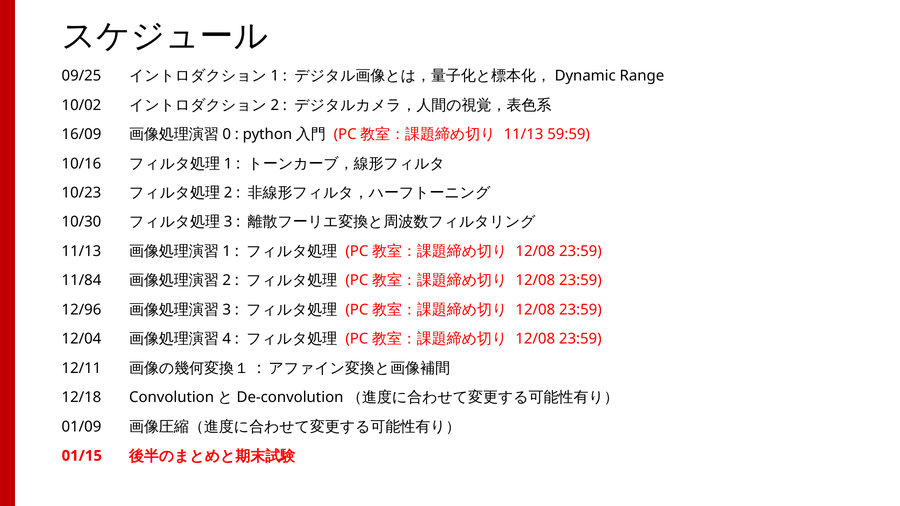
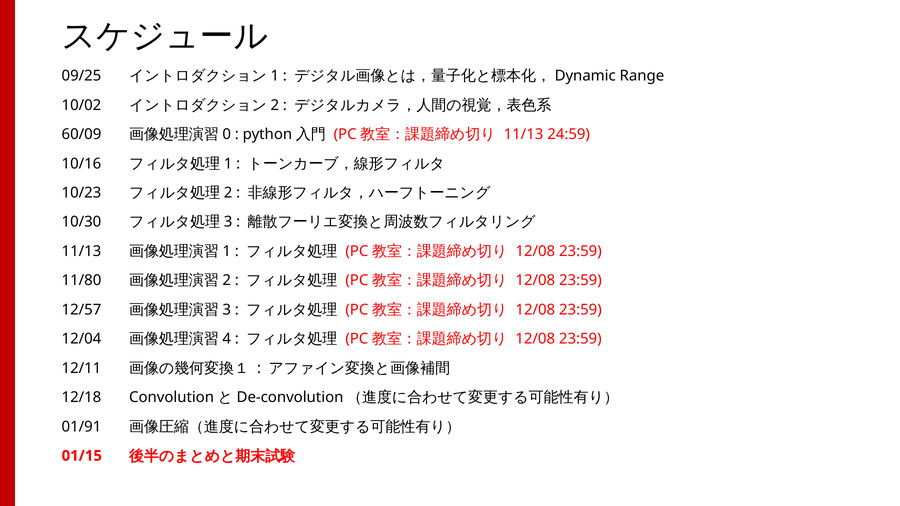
16/09: 16/09 -> 60/09
59:59: 59:59 -> 24:59
11/84: 11/84 -> 11/80
12/96: 12/96 -> 12/57
01/09: 01/09 -> 01/91
